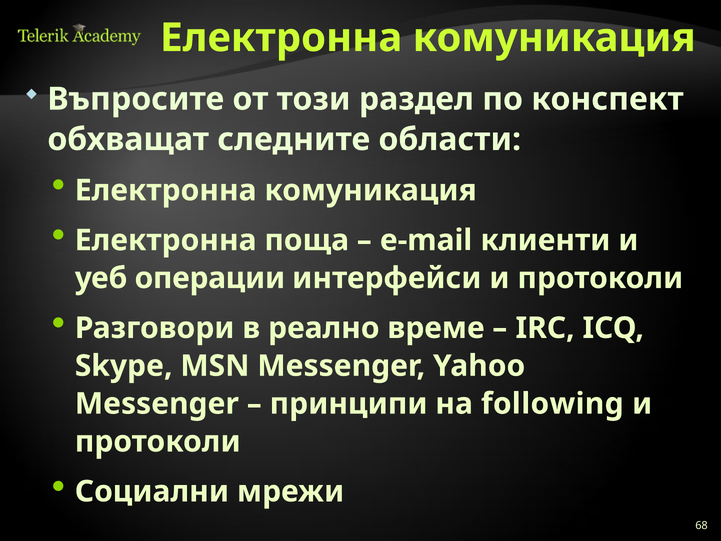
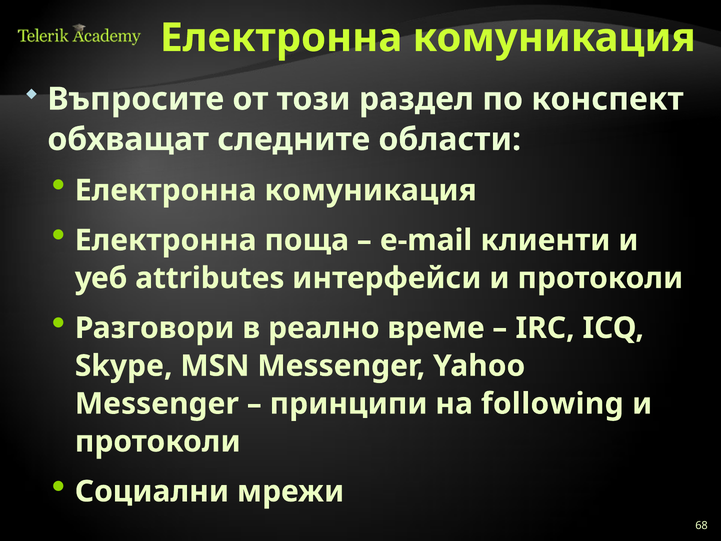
операции: операции -> attributes
